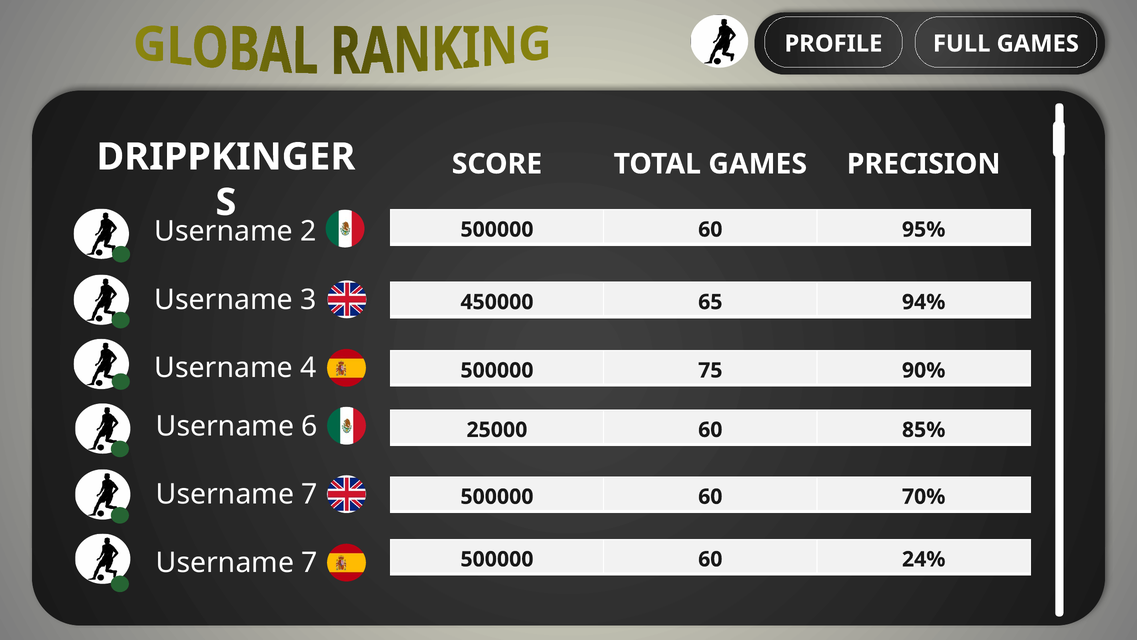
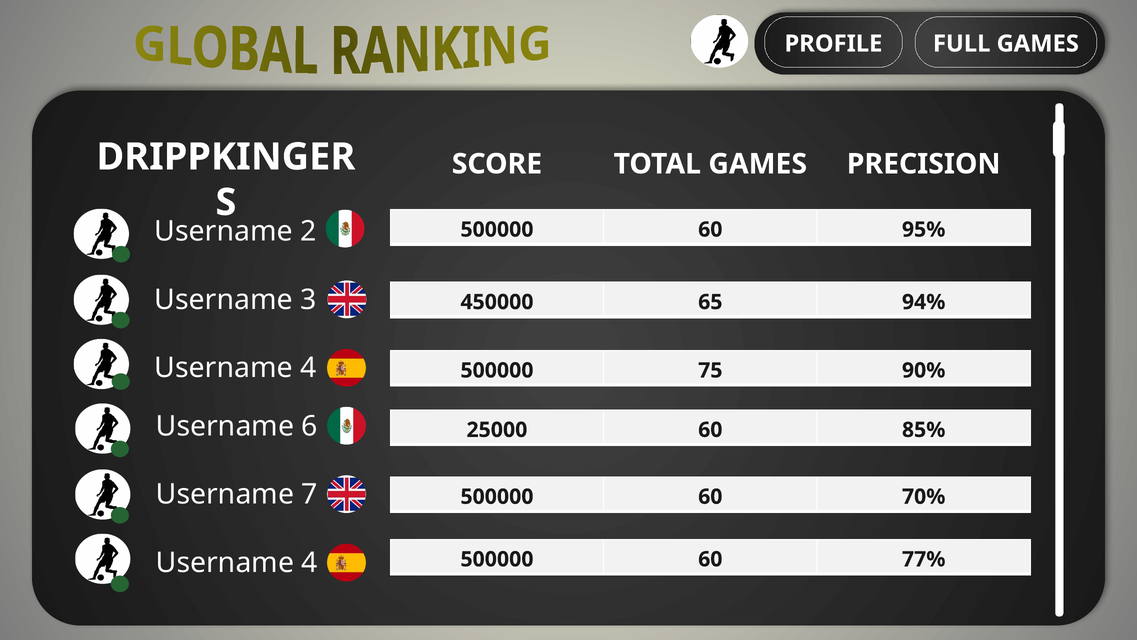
7 at (310, 562): 7 -> 4
24%: 24% -> 77%
